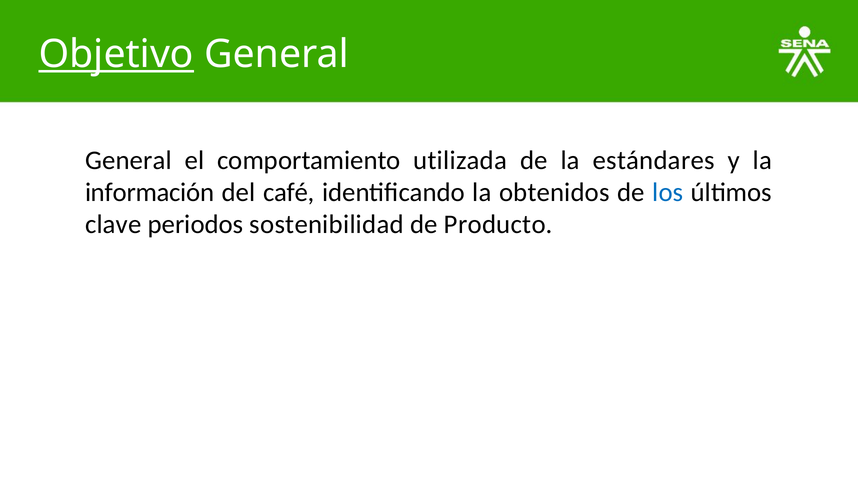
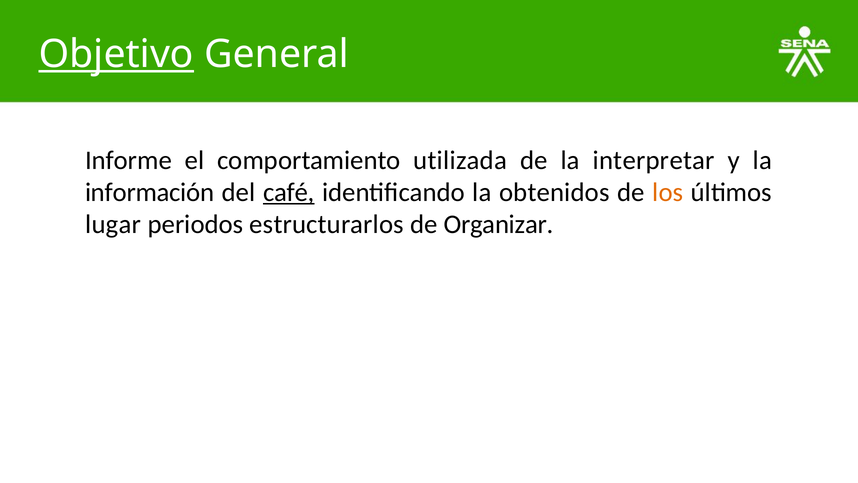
General at (128, 160): General -> Informe
estándares: estándares -> interpretar
café underline: none -> present
los colour: blue -> orange
clave: clave -> lugar
sostenibilidad: sostenibilidad -> estructurarlos
Producto: Producto -> Organizar
